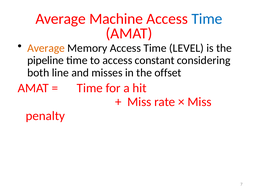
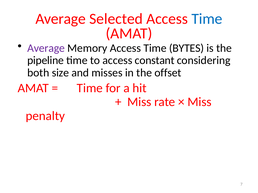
Machine: Machine -> Selected
Average at (46, 48) colour: orange -> purple
LEVEL: LEVEL -> BYTES
line: line -> size
